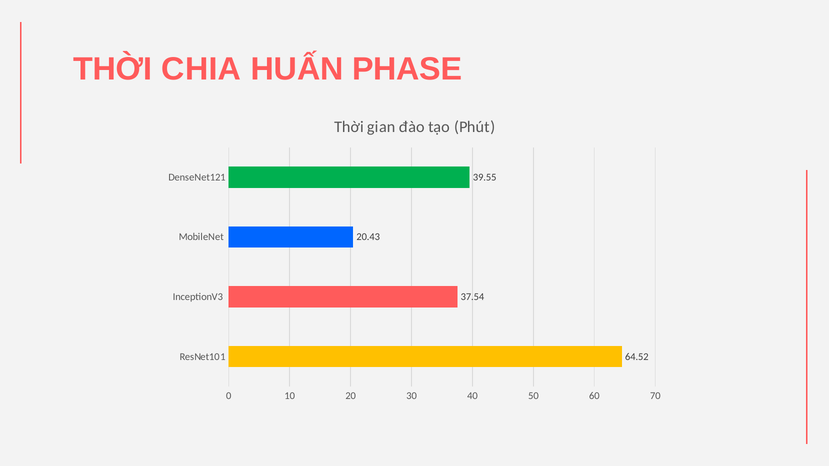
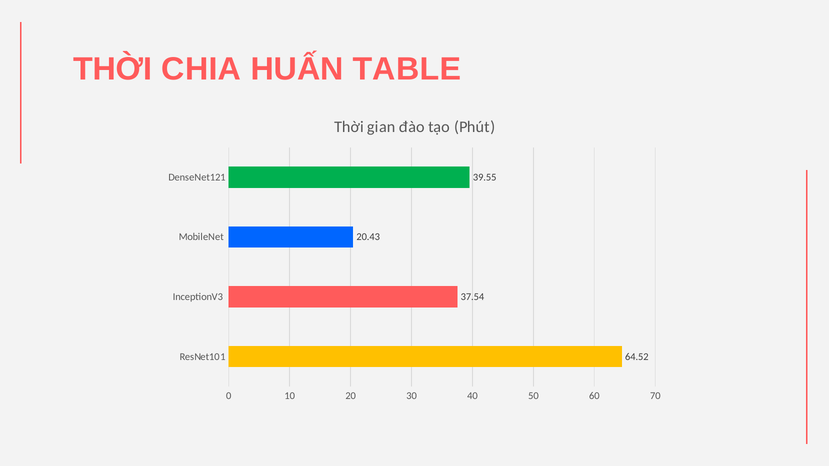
PHASE: PHASE -> TABLE
